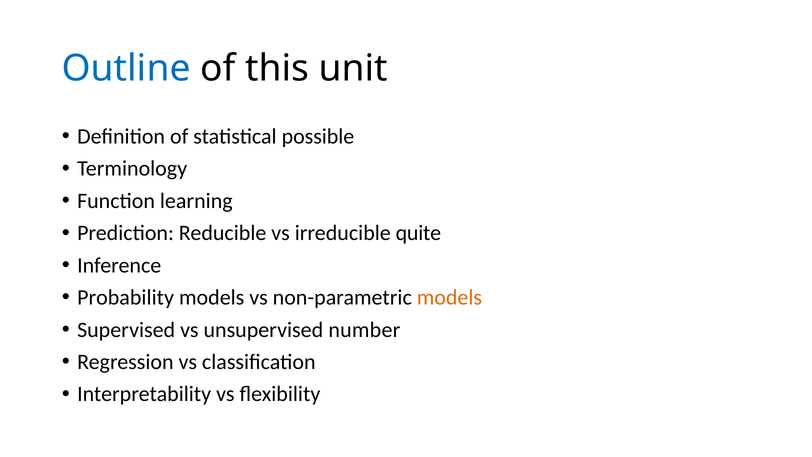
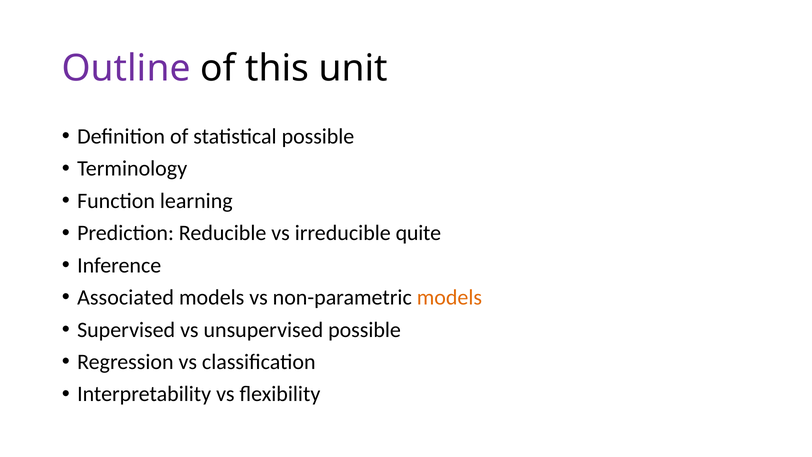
Outline colour: blue -> purple
Probability: Probability -> Associated
unsupervised number: number -> possible
